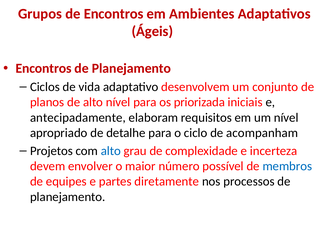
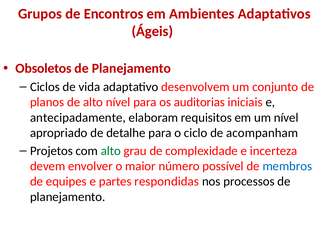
Encontros at (44, 68): Encontros -> Obsoletos
priorizada: priorizada -> auditorias
alto at (111, 151) colour: blue -> green
diretamente: diretamente -> respondidas
